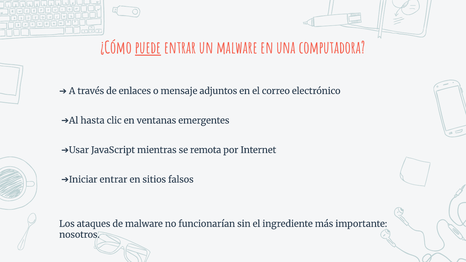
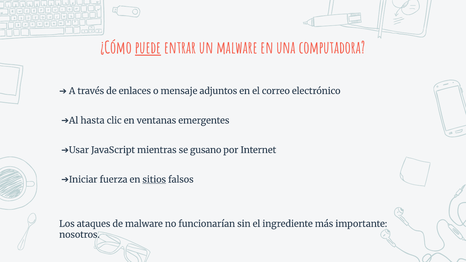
remota: remota -> gusano
entrar at (114, 180): entrar -> fuerza
sitios underline: none -> present
